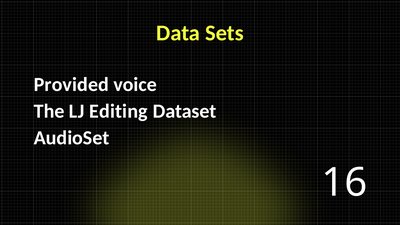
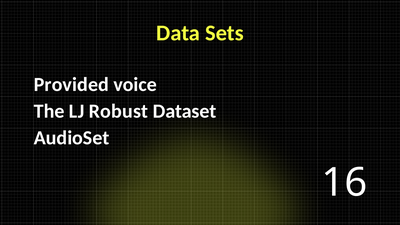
Editing: Editing -> Robust
